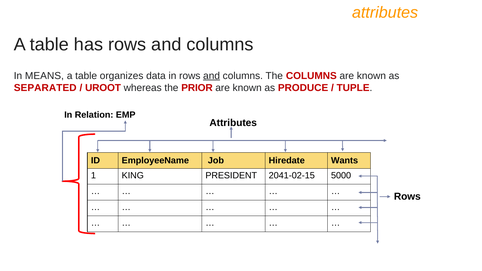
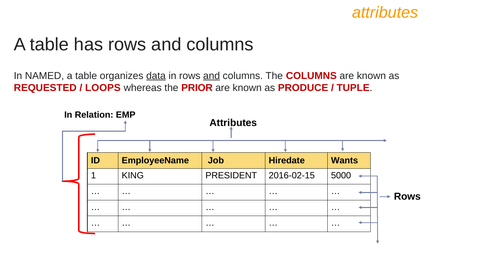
MEANS: MEANS -> NAMED
data underline: none -> present
SEPARATED: SEPARATED -> REQUESTED
UROOT: UROOT -> LOOPS
2041-02-15: 2041-02-15 -> 2016-02-15
